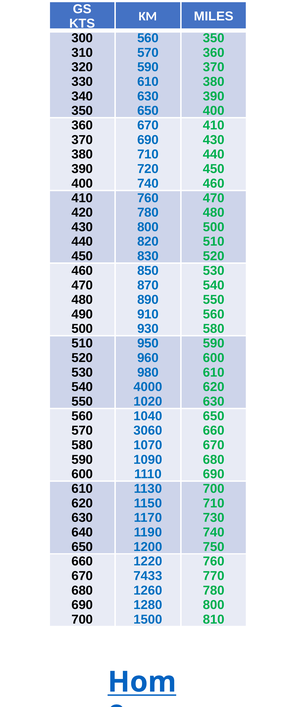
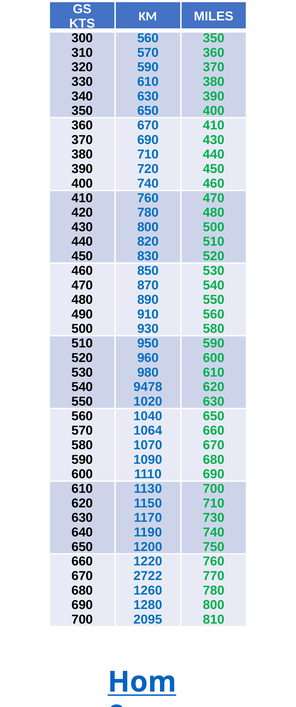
4000: 4000 -> 9478
3060: 3060 -> 1064
7433: 7433 -> 2722
1500: 1500 -> 2095
